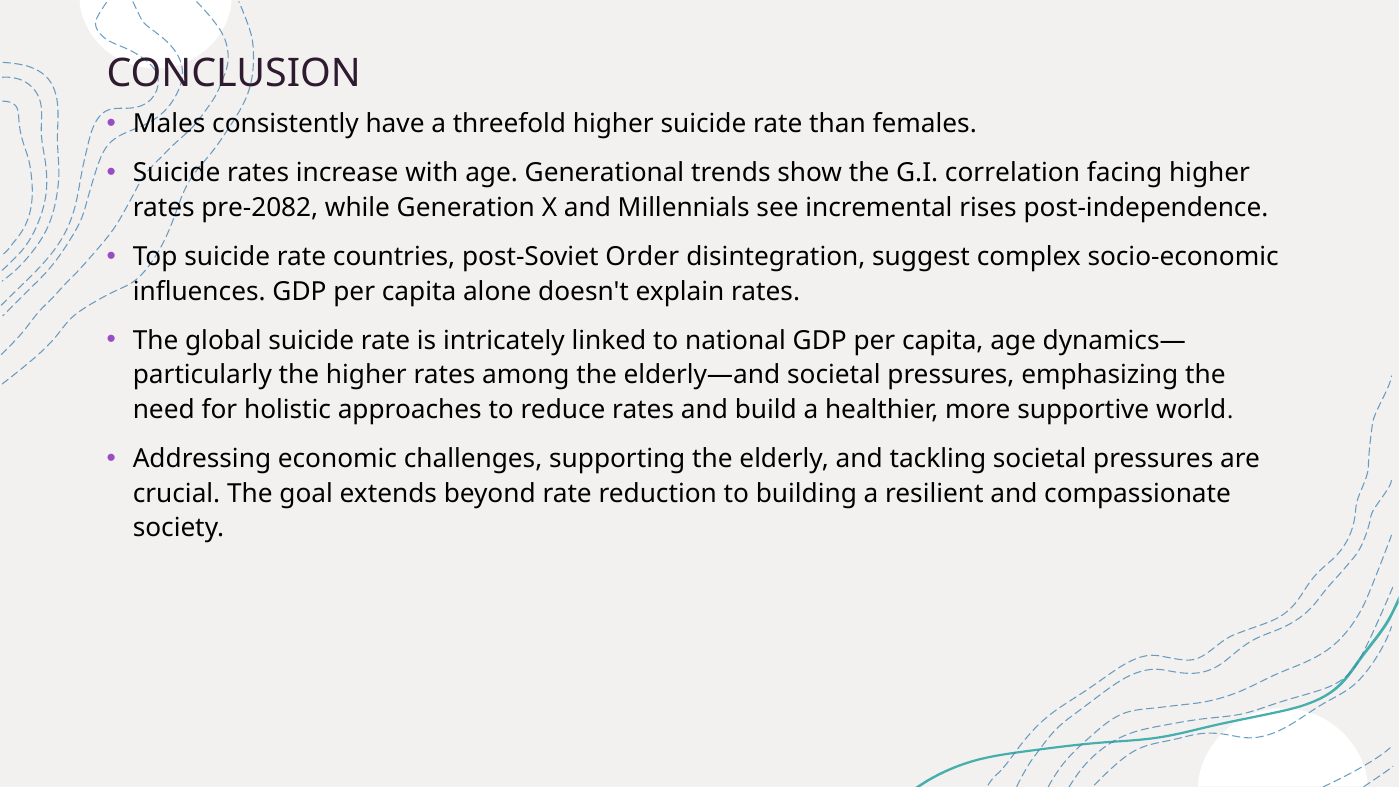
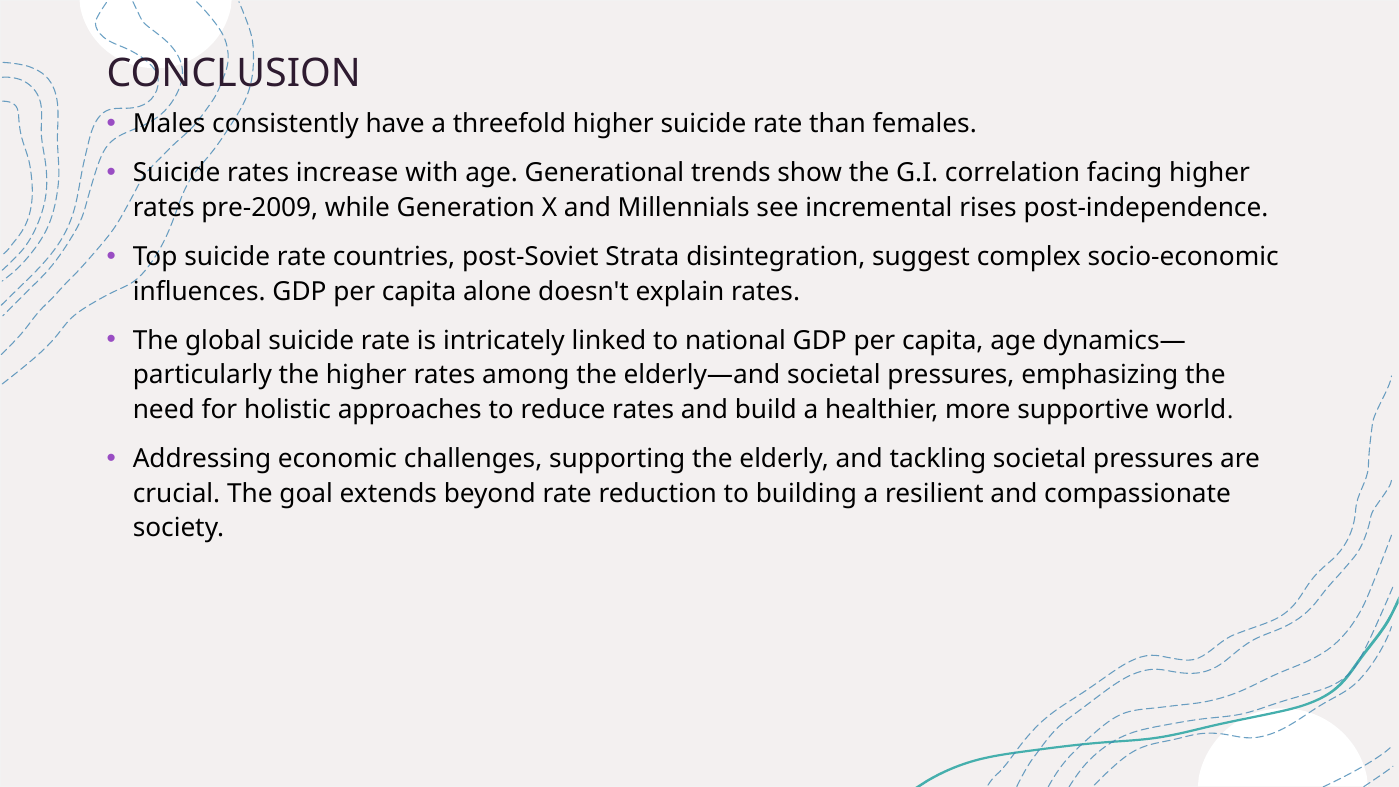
pre-2082: pre-2082 -> pre-2009
Order: Order -> Strata
